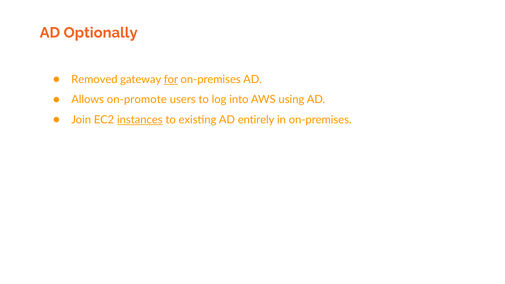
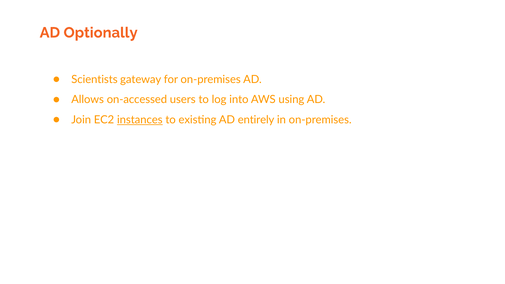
Removed: Removed -> Scientists
for underline: present -> none
on-promote: on-promote -> on-accessed
